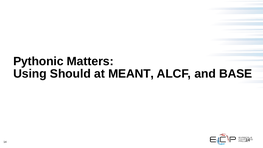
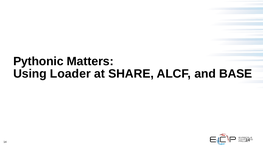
Should: Should -> Loader
MEANT: MEANT -> SHARE
